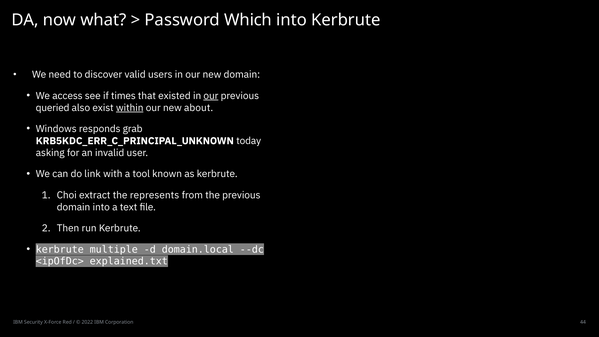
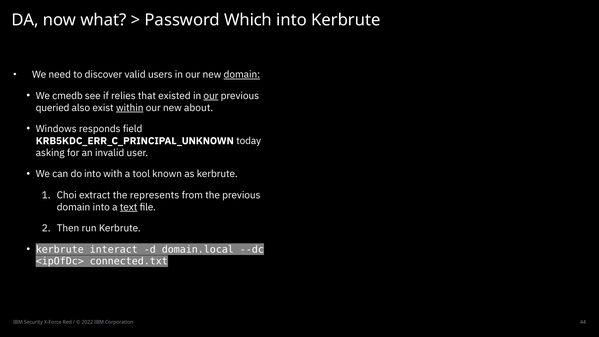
domain at (242, 75) underline: none -> present
access: access -> cmedb
times: times -> relies
grab: grab -> field
do link: link -> into
text underline: none -> present
multiple: multiple -> interact
explained.txt: explained.txt -> connected.txt
